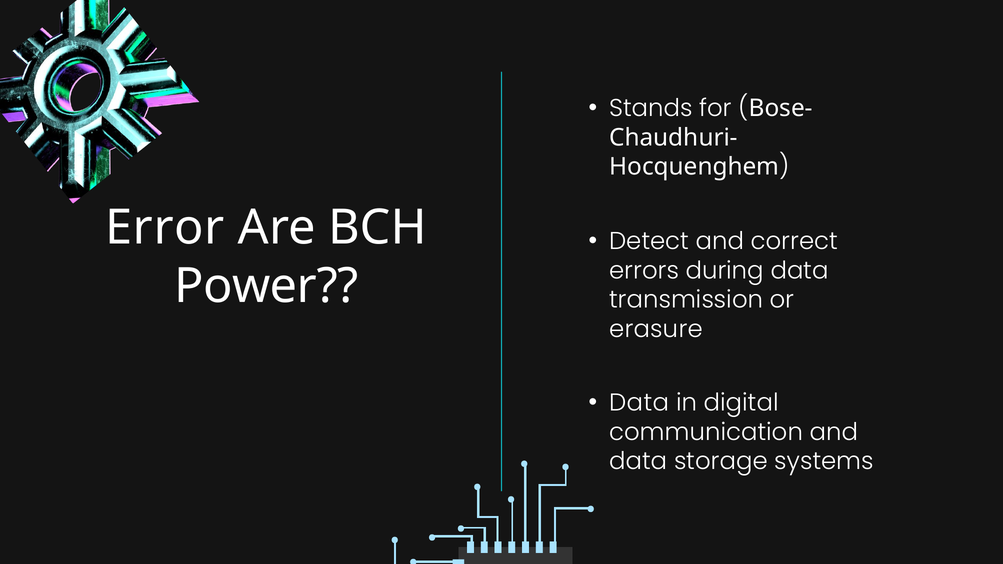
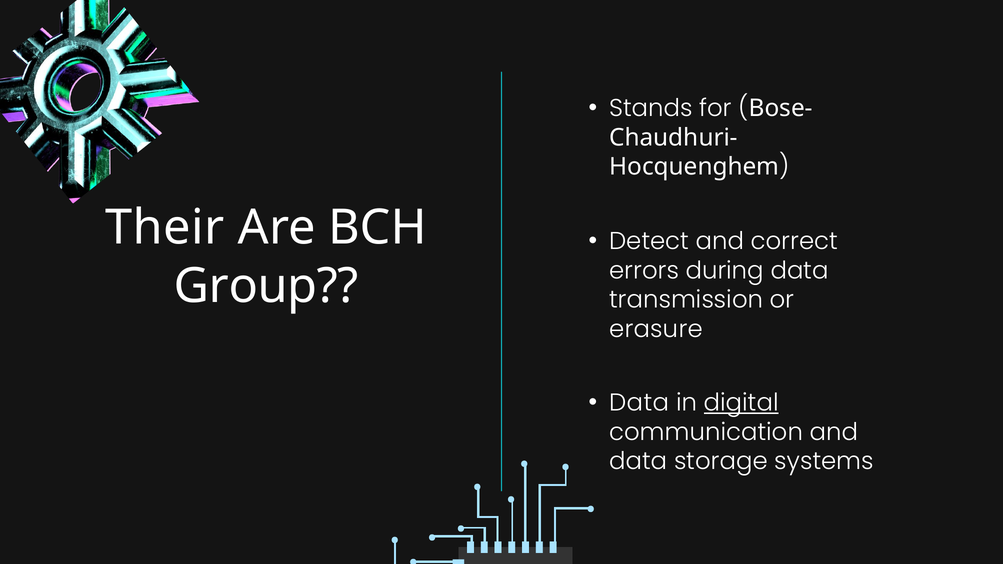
Error: Error -> Their
Power: Power -> Group
digital underline: none -> present
